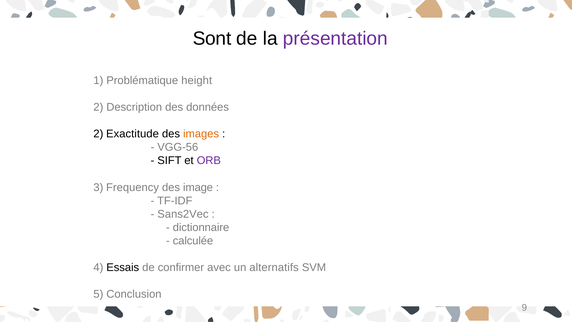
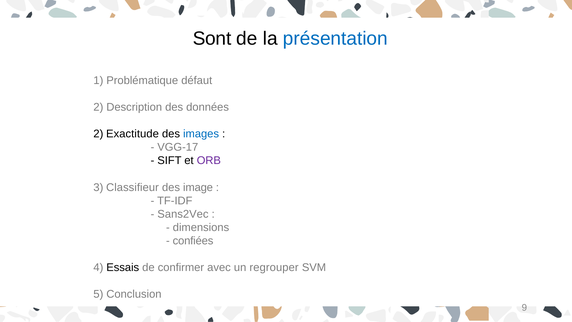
présentation colour: purple -> blue
height: height -> défaut
images colour: orange -> blue
VGG-56: VGG-56 -> VGG-17
Frequency: Frequency -> Classifieur
dictionnaire: dictionnaire -> dimensions
calculée: calculée -> confiées
alternatifs: alternatifs -> regrouper
